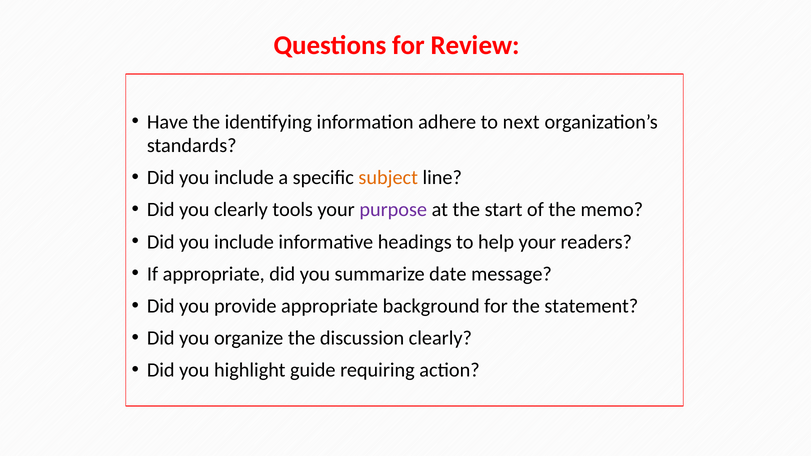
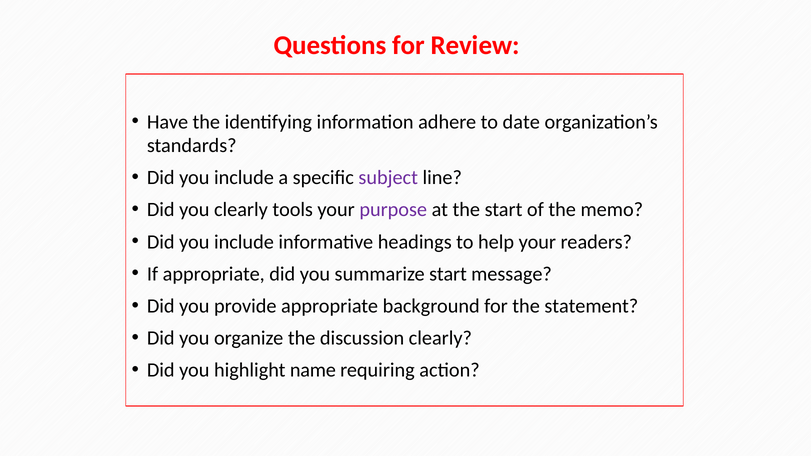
next: next -> date
subject colour: orange -> purple
summarize date: date -> start
guide: guide -> name
